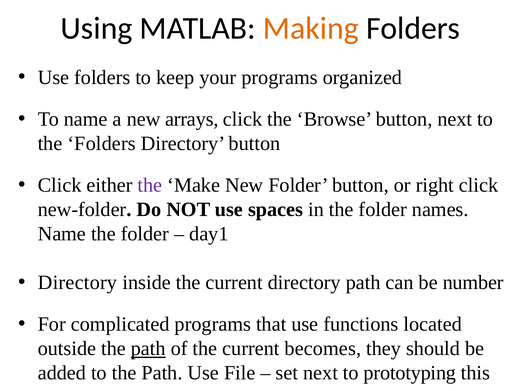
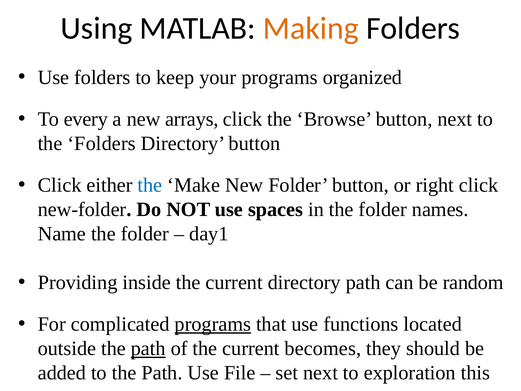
To name: name -> every
the at (150, 185) colour: purple -> blue
Directory at (78, 282): Directory -> Providing
number: number -> random
programs at (213, 324) underline: none -> present
prototyping: prototyping -> exploration
